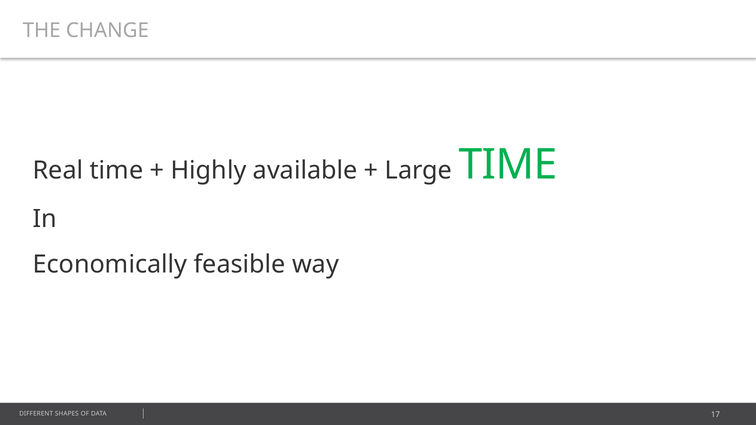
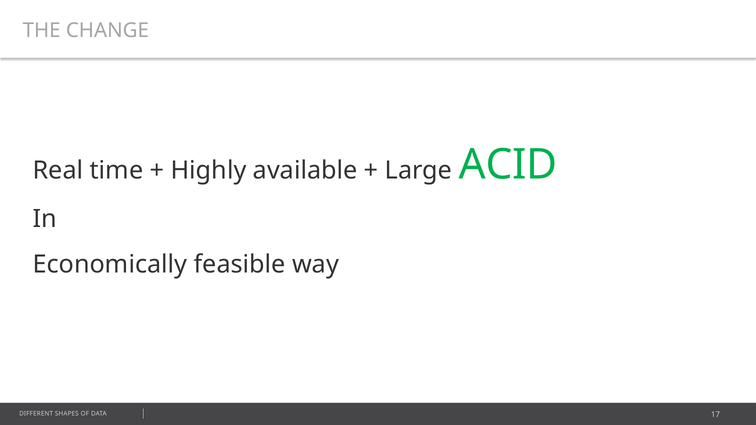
Large TIME: TIME -> ACID
